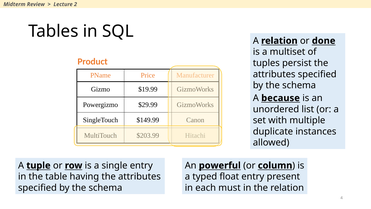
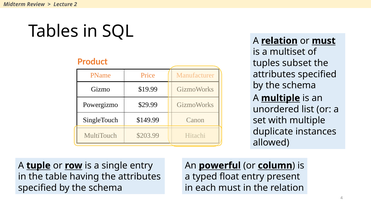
or done: done -> must
persist: persist -> subset
A because: because -> multiple
